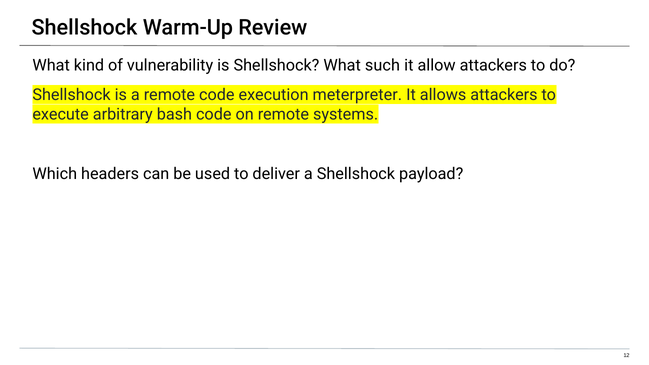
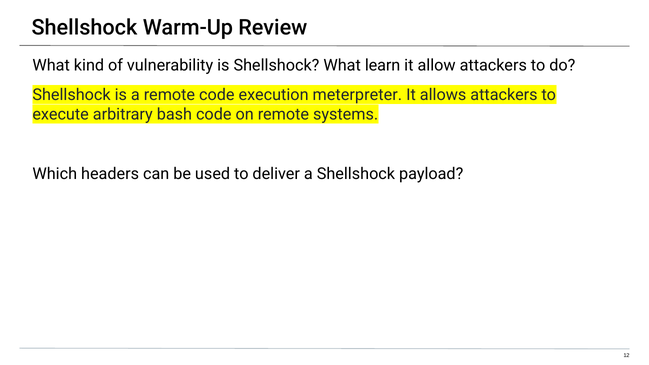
such: such -> learn
